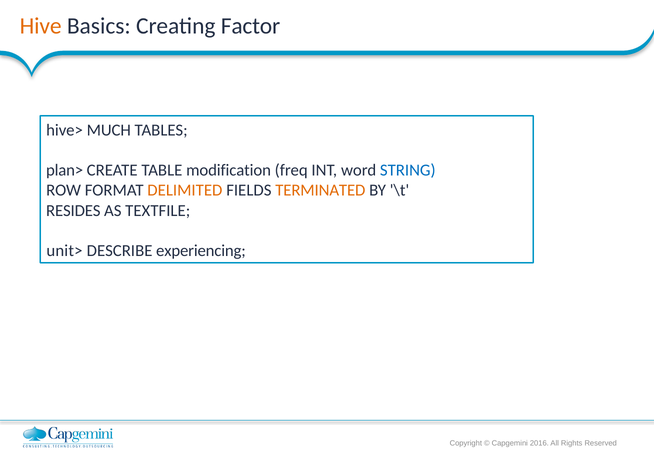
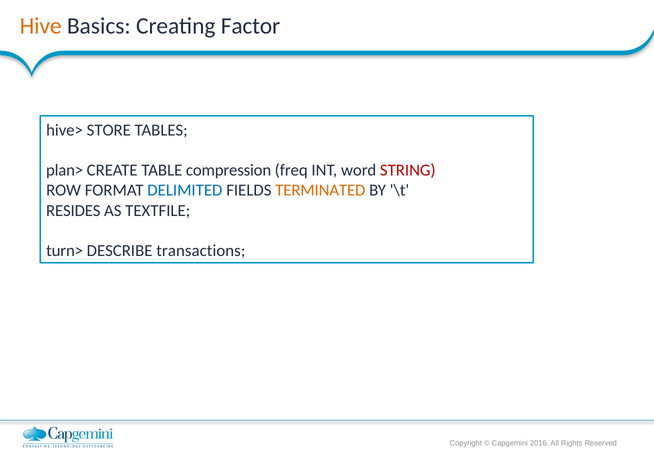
MUCH: MUCH -> STORE
modification: modification -> compression
STRING colour: blue -> red
DELIMITED colour: orange -> blue
unit>: unit> -> turn>
experiencing: experiencing -> transactions
